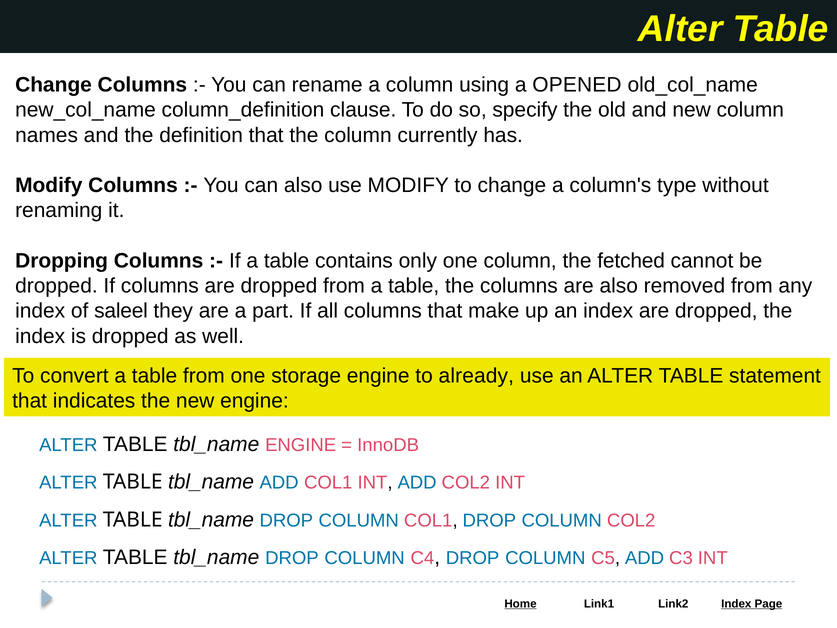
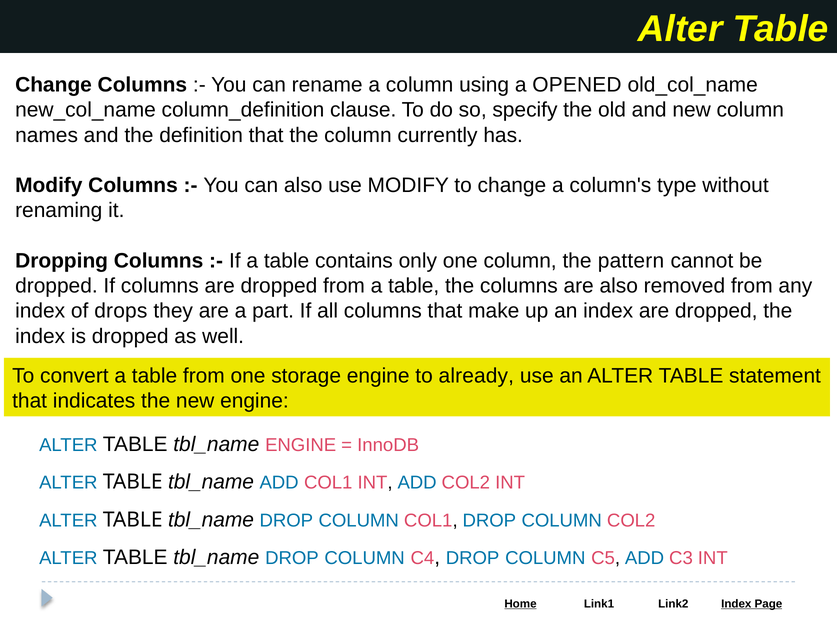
fetched: fetched -> pattern
saleel: saleel -> drops
